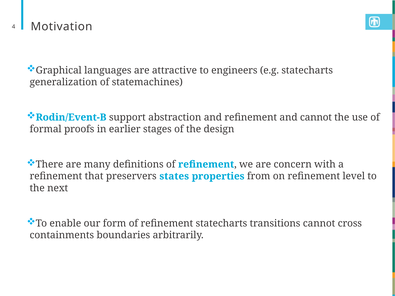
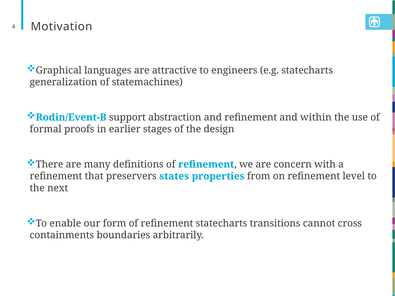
and cannot: cannot -> within
